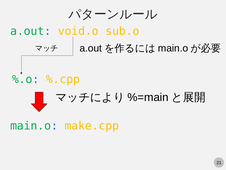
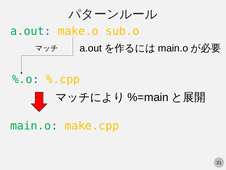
void.o: void.o -> make.o
